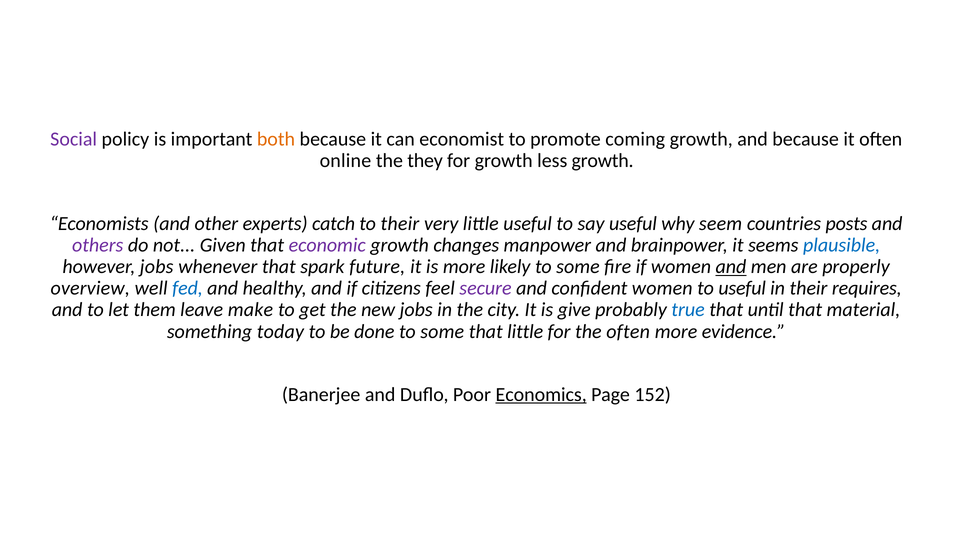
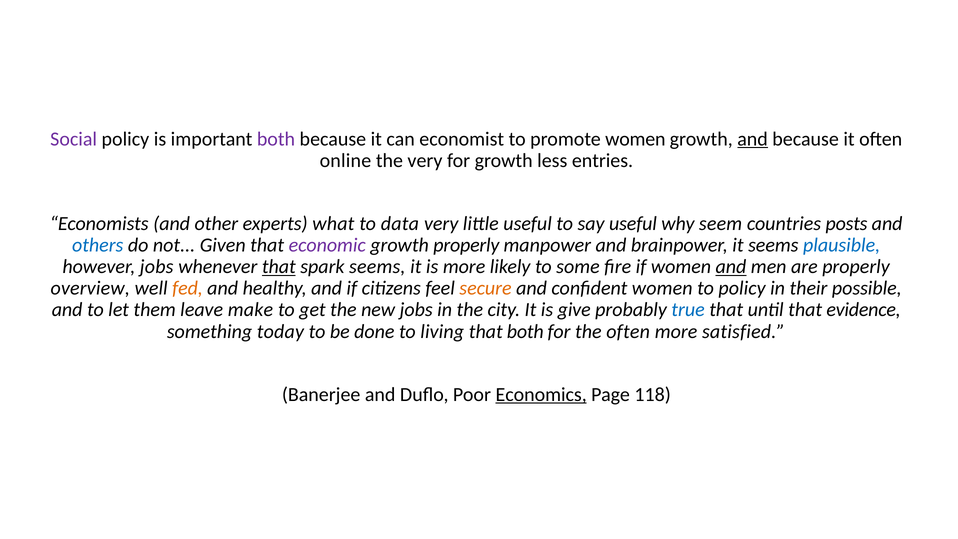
both at (276, 139) colour: orange -> purple
promote coming: coming -> women
and at (753, 139) underline: none -> present
the they: they -> very
less growth: growth -> entries
catch: catch -> what
to their: their -> data
others colour: purple -> blue
growth changes: changes -> properly
that at (279, 267) underline: none -> present
spark future: future -> seems
fed colour: blue -> orange
secure colour: purple -> orange
to useful: useful -> policy
requires: requires -> possible
material: material -> evidence
done to some: some -> living
that little: little -> both
evidence: evidence -> satisfied
152: 152 -> 118
